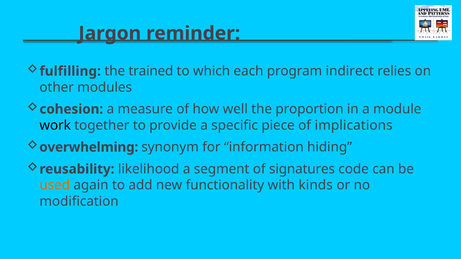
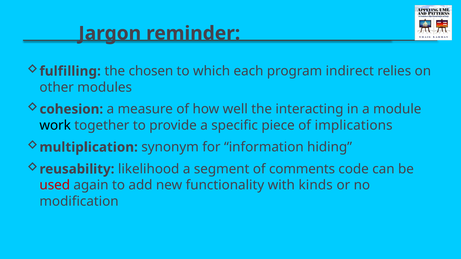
trained: trained -> chosen
proportion: proportion -> interacting
overwhelming: overwhelming -> multiplication
signatures: signatures -> comments
used colour: orange -> red
